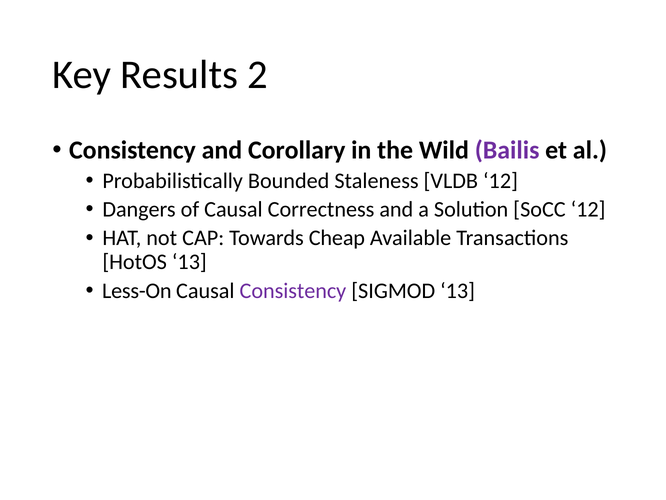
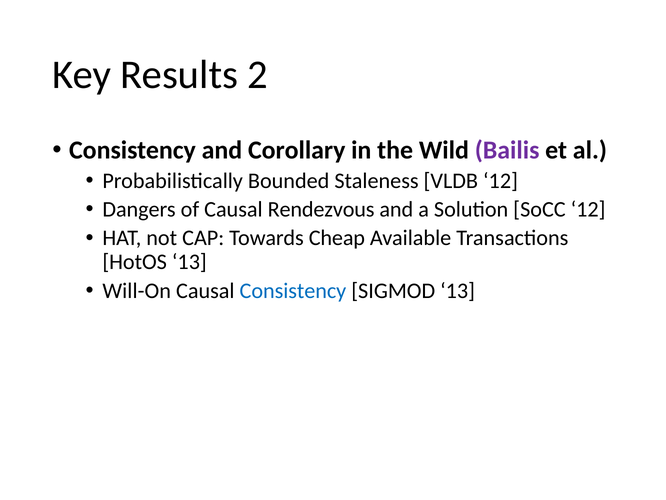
Correctness: Correctness -> Rendezvous
Less-On: Less-On -> Will-On
Consistency at (293, 290) colour: purple -> blue
